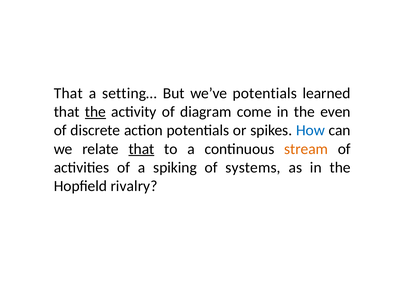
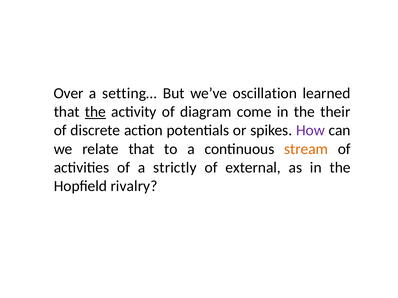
That at (68, 93): That -> Over
we’ve potentials: potentials -> oscillation
even: even -> their
How colour: blue -> purple
that at (141, 149) underline: present -> none
spiking: spiking -> strictly
systems: systems -> external
